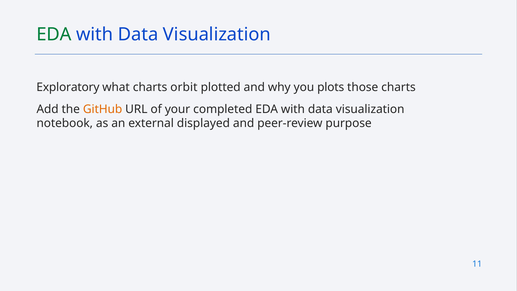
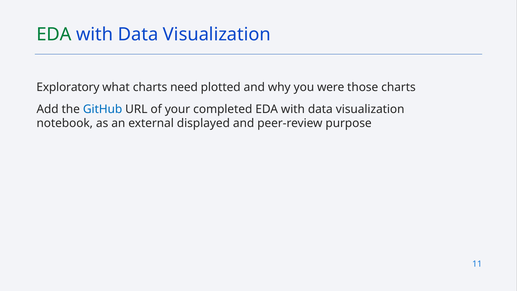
orbit: orbit -> need
plots: plots -> were
GitHub colour: orange -> blue
